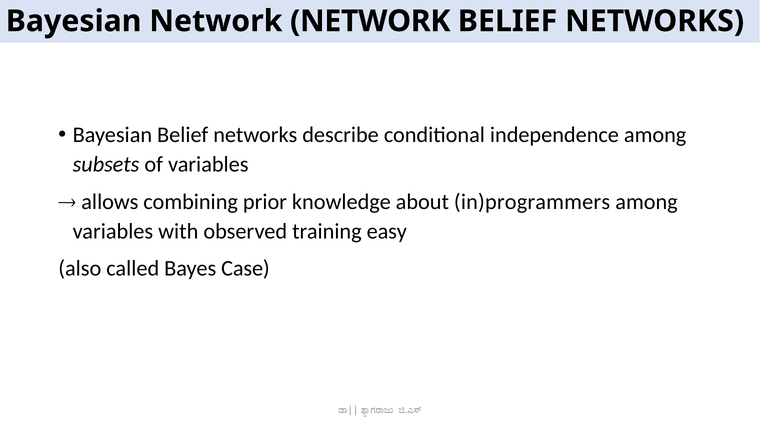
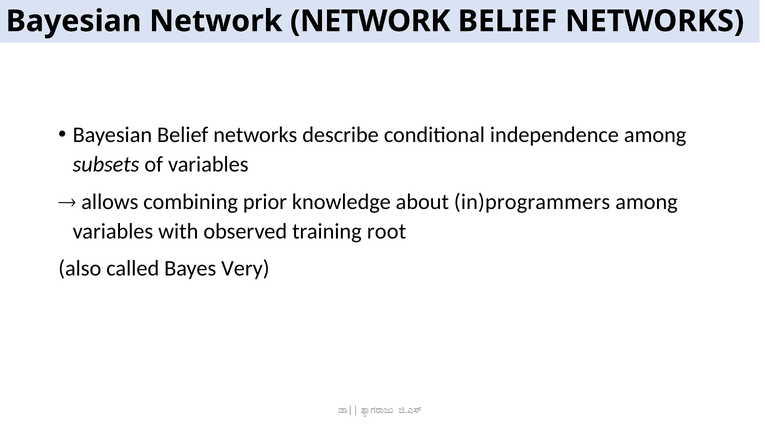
easy: easy -> root
Case: Case -> Very
